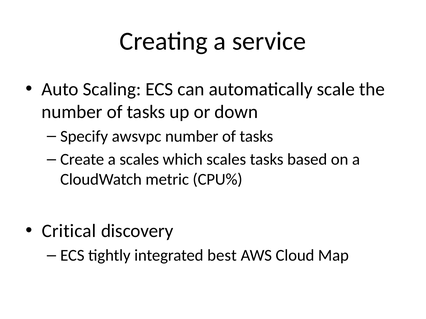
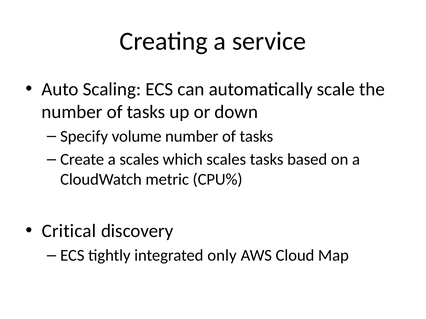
awsvpc: awsvpc -> volume
best: best -> only
